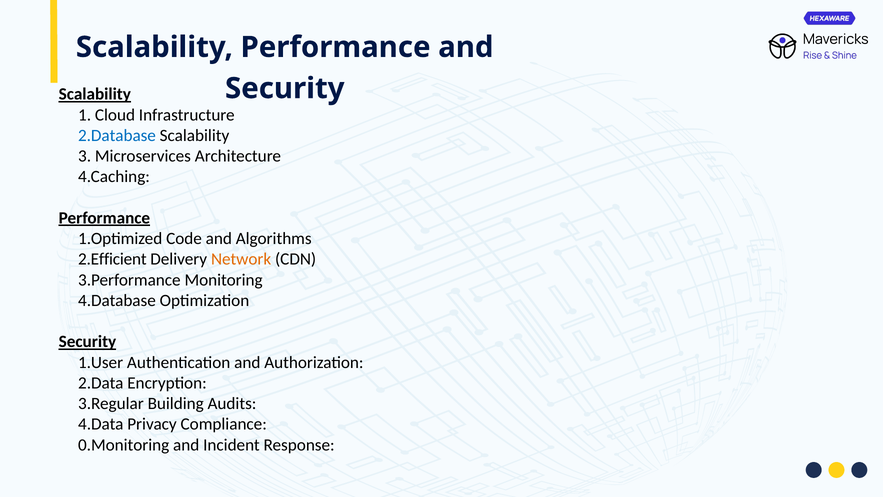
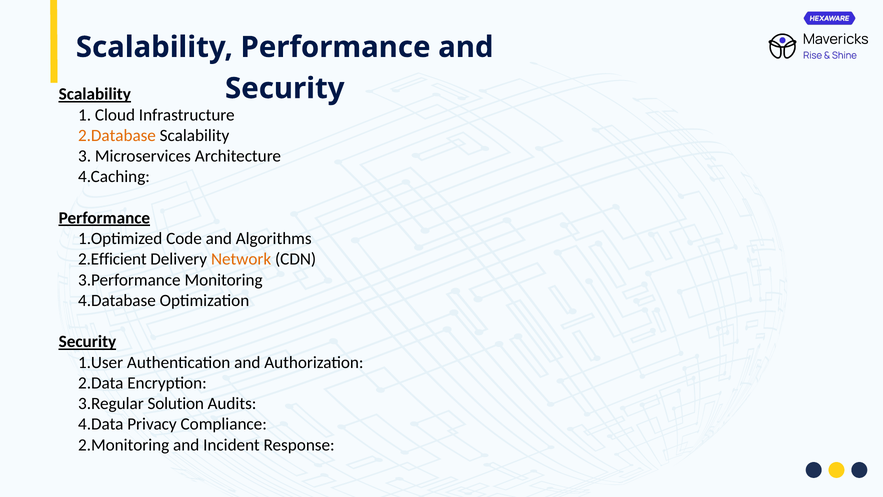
2.Database colour: blue -> orange
Building: Building -> Solution
0.Monitoring: 0.Monitoring -> 2.Monitoring
